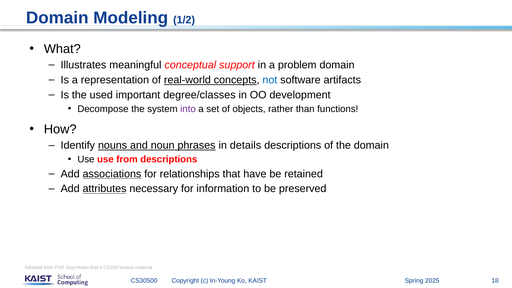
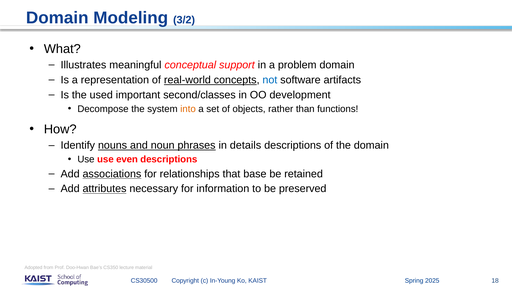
1/2: 1/2 -> 3/2
degree/classes: degree/classes -> second/classes
into colour: purple -> orange
use from: from -> even
have: have -> base
